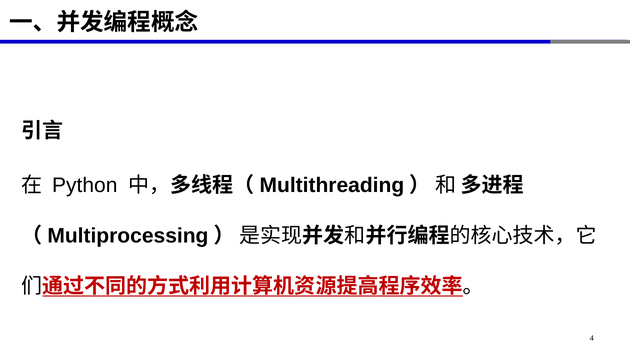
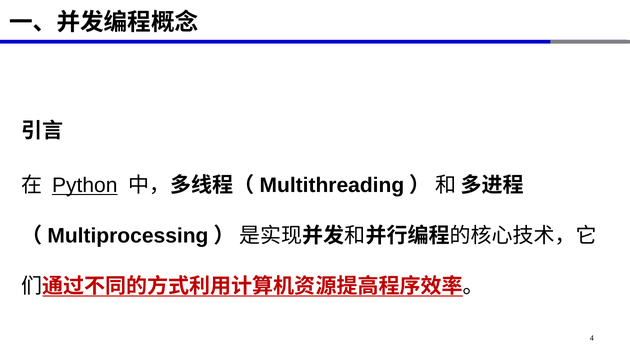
Python underline: none -> present
